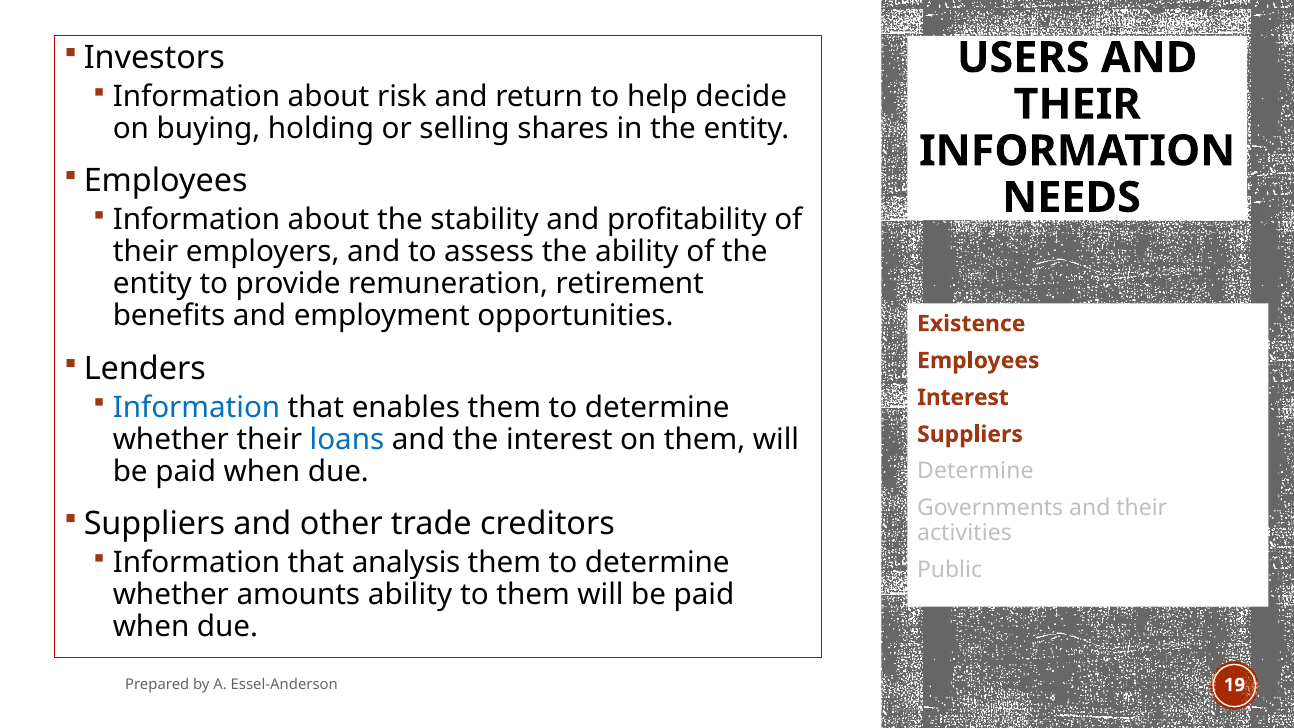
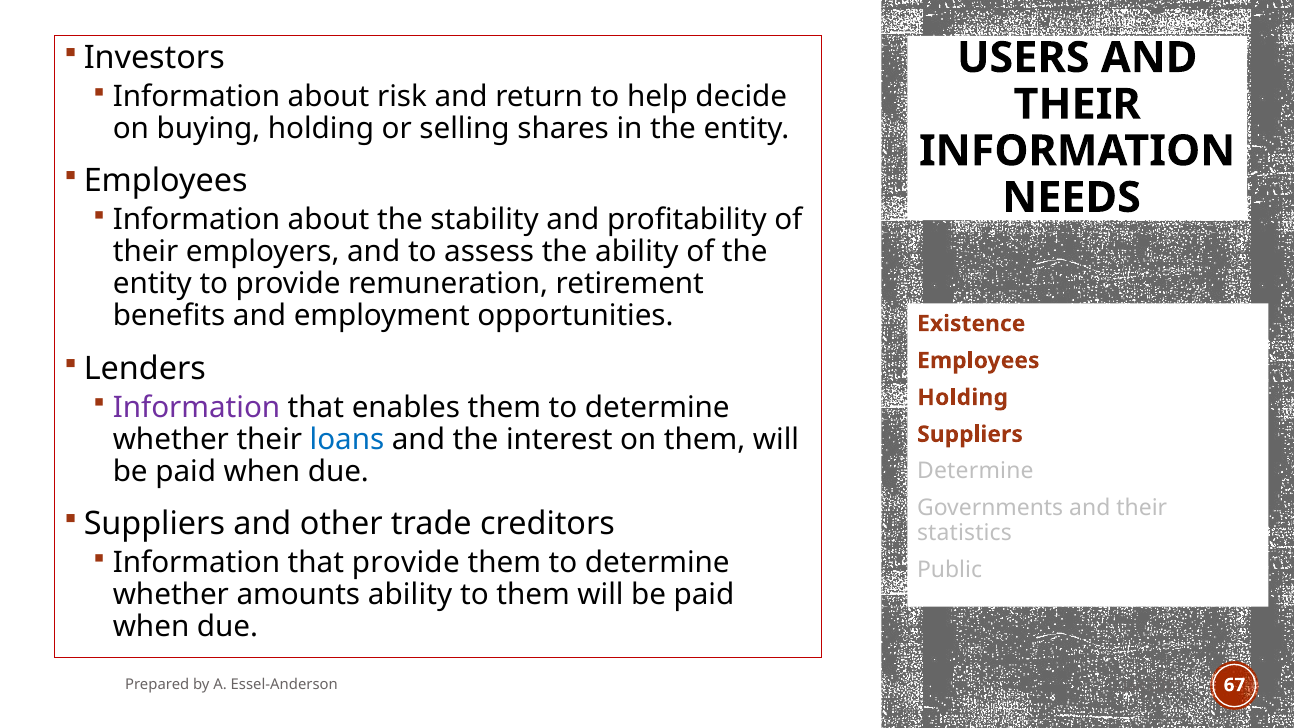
Interest at (963, 397): Interest -> Holding
Information at (197, 407) colour: blue -> purple
activities: activities -> statistics
that analysis: analysis -> provide
19: 19 -> 67
